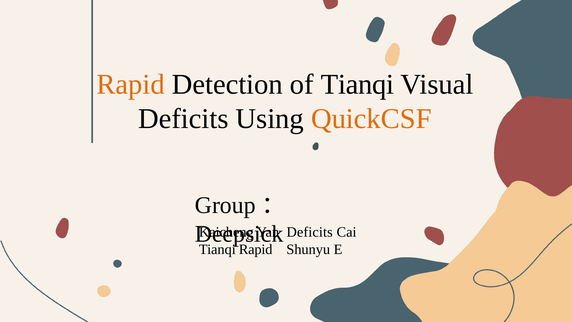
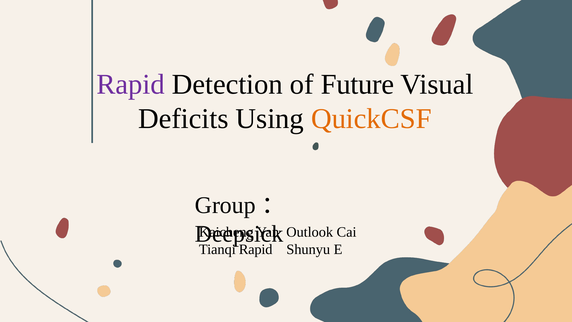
Rapid at (131, 84) colour: orange -> purple
of Tianqi: Tianqi -> Future
Deficits at (310, 232): Deficits -> Outlook
